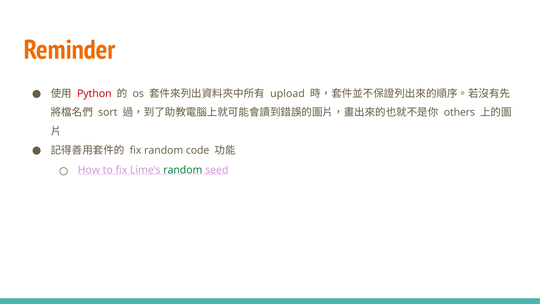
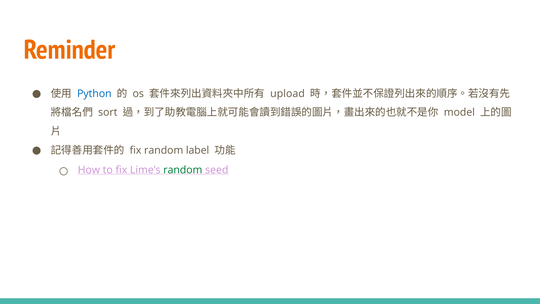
Python colour: red -> blue
others: others -> model
code: code -> label
